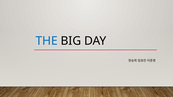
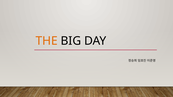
THE colour: blue -> orange
